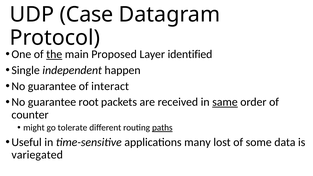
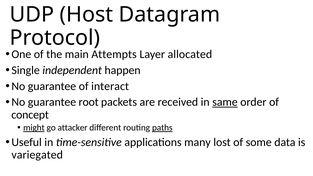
Case: Case -> Host
the underline: present -> none
Proposed: Proposed -> Attempts
identified: identified -> allocated
counter: counter -> concept
might underline: none -> present
tolerate: tolerate -> attacker
